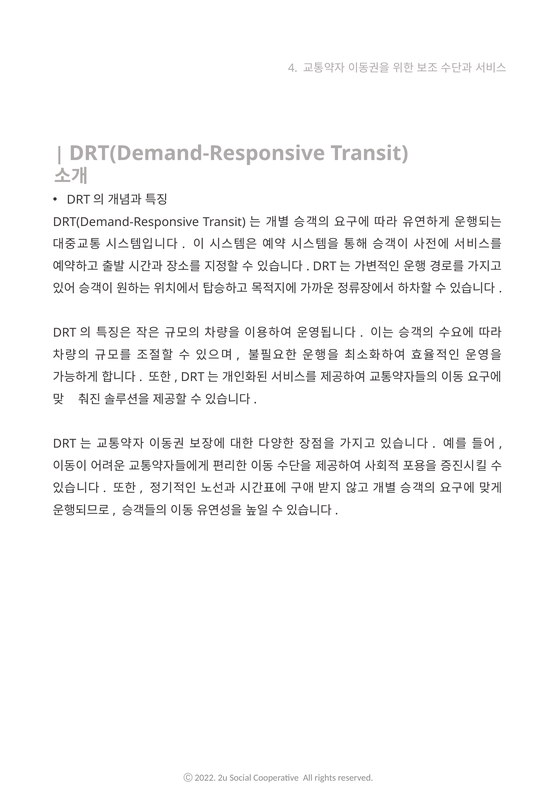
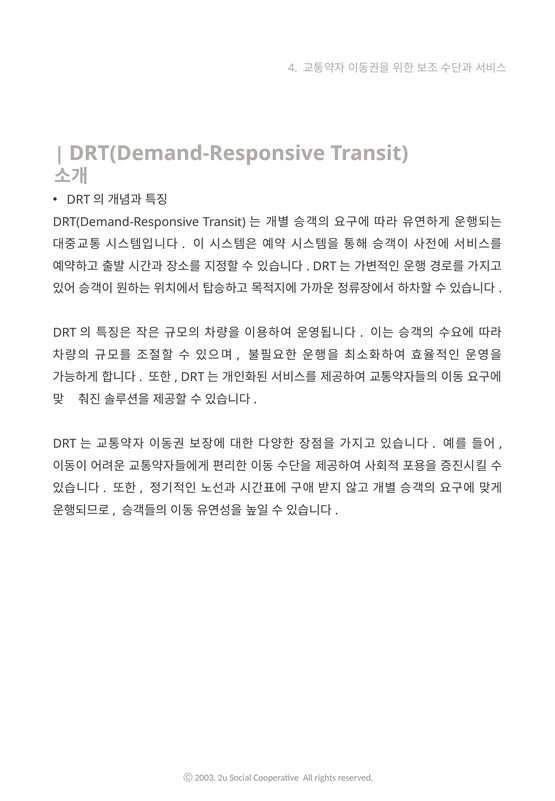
2022: 2022 -> 2003
